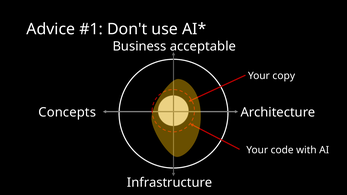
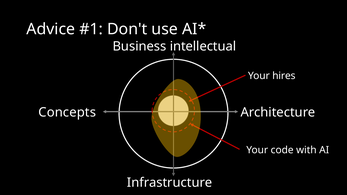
acceptable: acceptable -> intellectual
copy: copy -> hires
